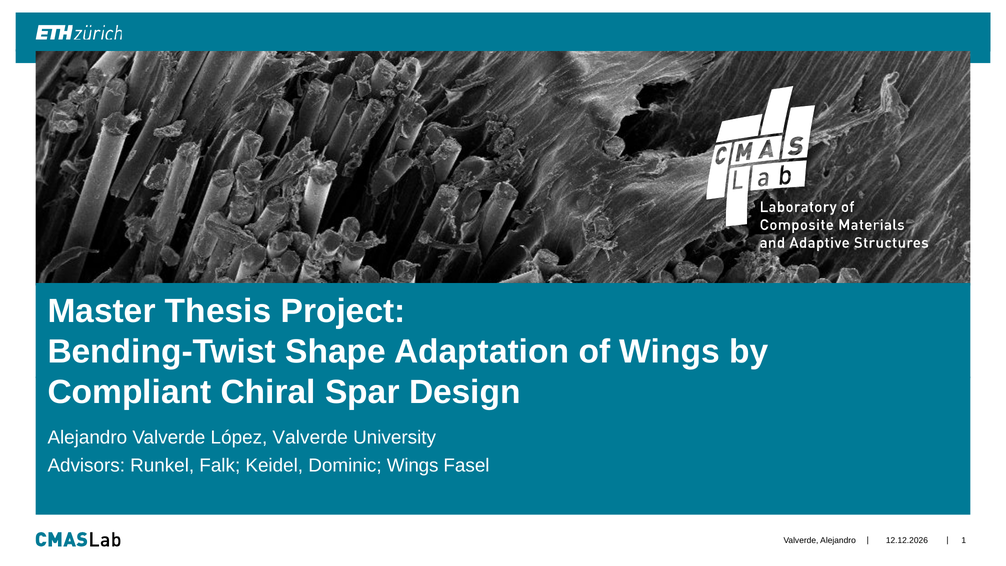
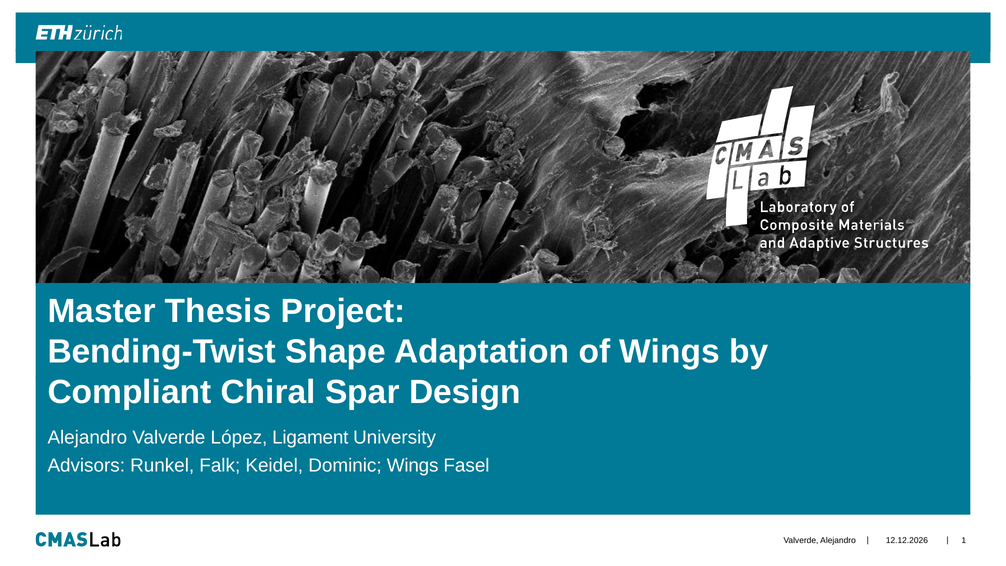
López Valverde: Valverde -> Ligament
